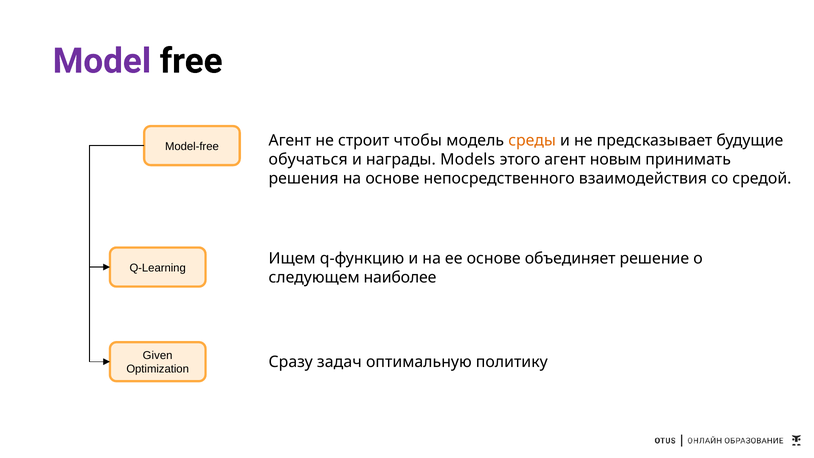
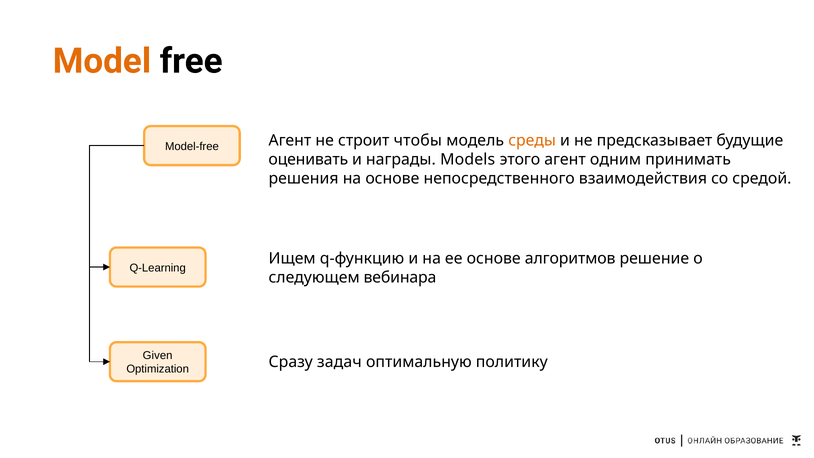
Model colour: purple -> orange
обучаться: обучаться -> оценивать
новым: новым -> одним
объединяет: объединяет -> алгоритмов
наиболее: наиболее -> вебинара
